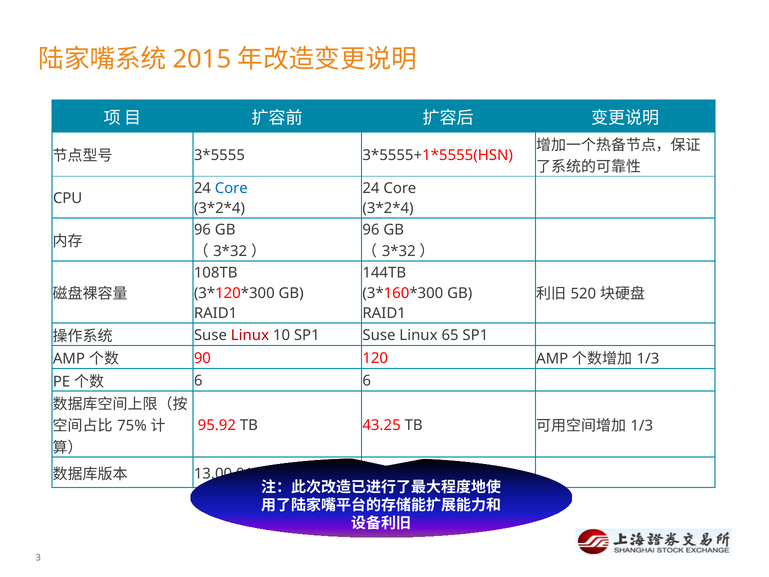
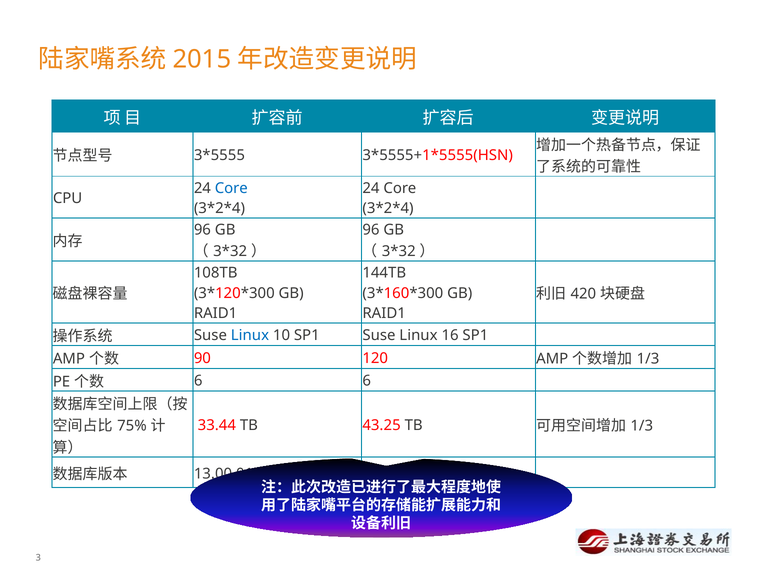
520: 520 -> 420
Linux at (250, 335) colour: red -> blue
65: 65 -> 16
95.92: 95.92 -> 33.44
